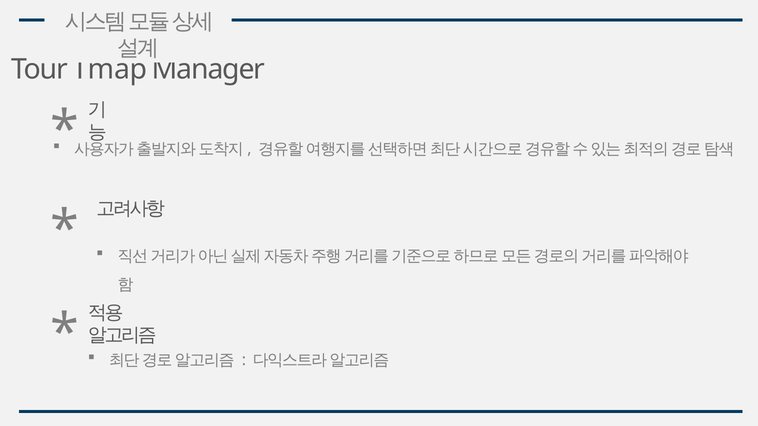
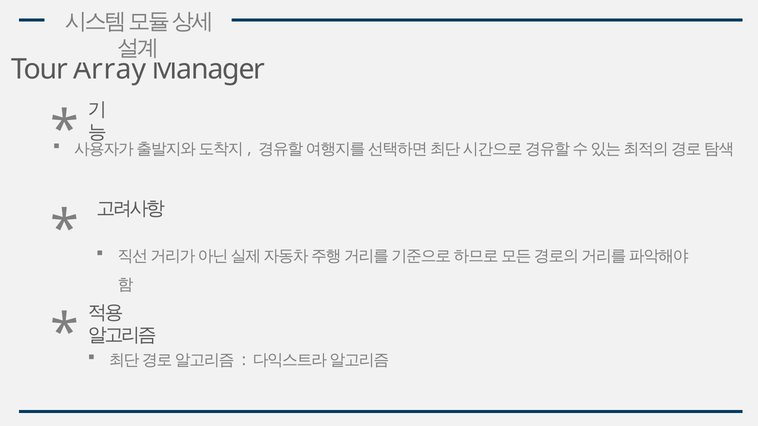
Tmap: Tmap -> Array
